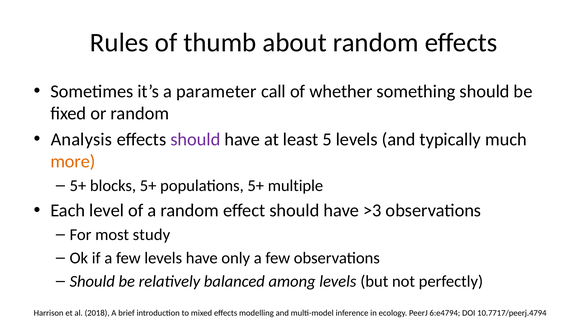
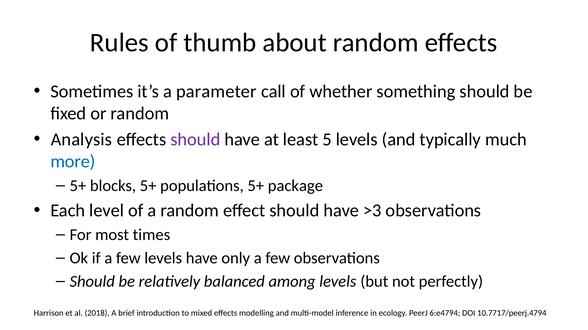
more colour: orange -> blue
multiple: multiple -> package
study: study -> times
